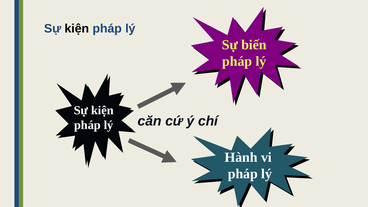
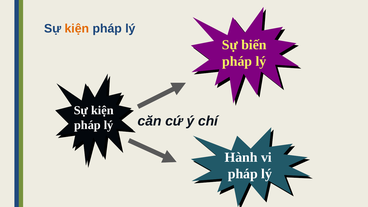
kiện at (77, 29) colour: black -> orange
